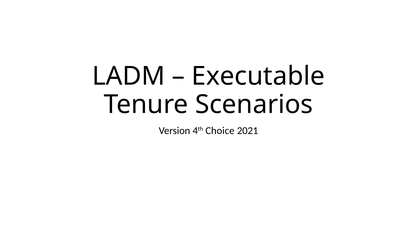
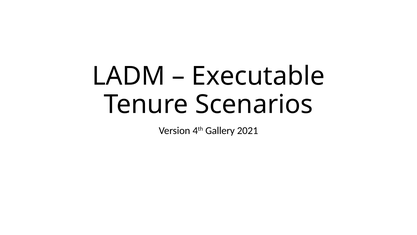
Choice: Choice -> Gallery
